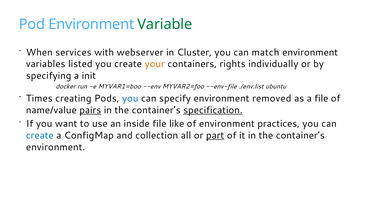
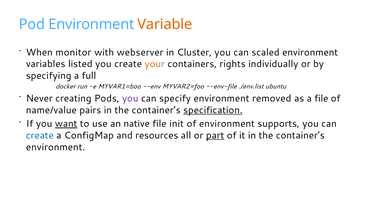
Variable colour: green -> orange
services: services -> monitor
match: match -> scaled
init: init -> full
Times: Times -> Never
you at (130, 98) colour: blue -> purple
pairs underline: present -> none
want underline: none -> present
inside: inside -> native
like: like -> init
practices: practices -> supports
collection: collection -> resources
